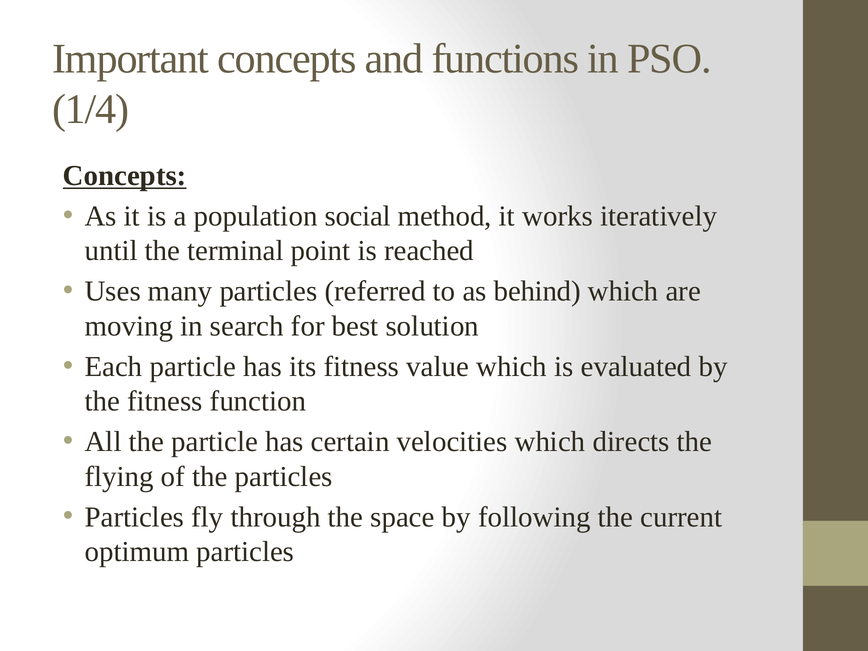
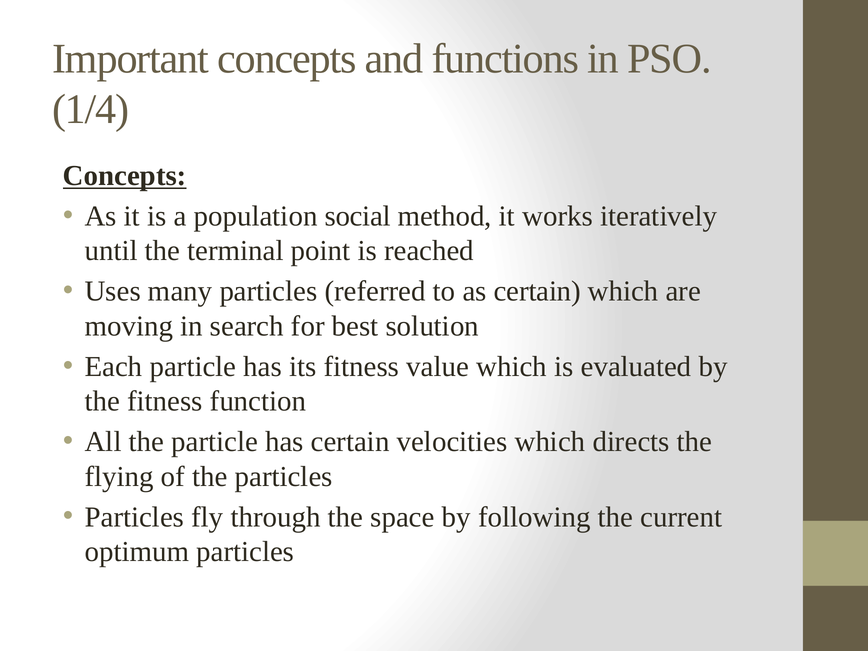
as behind: behind -> certain
